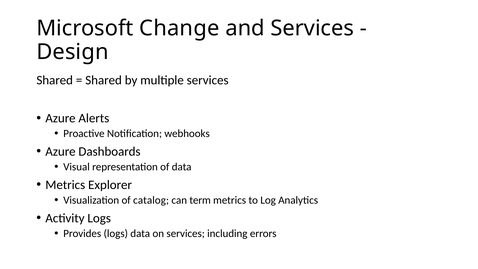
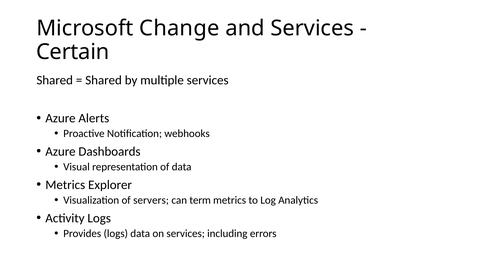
Design: Design -> Certain
catalog: catalog -> servers
